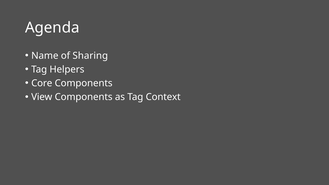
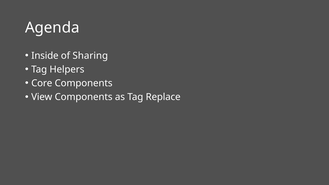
Name: Name -> Inside
Context: Context -> Replace
